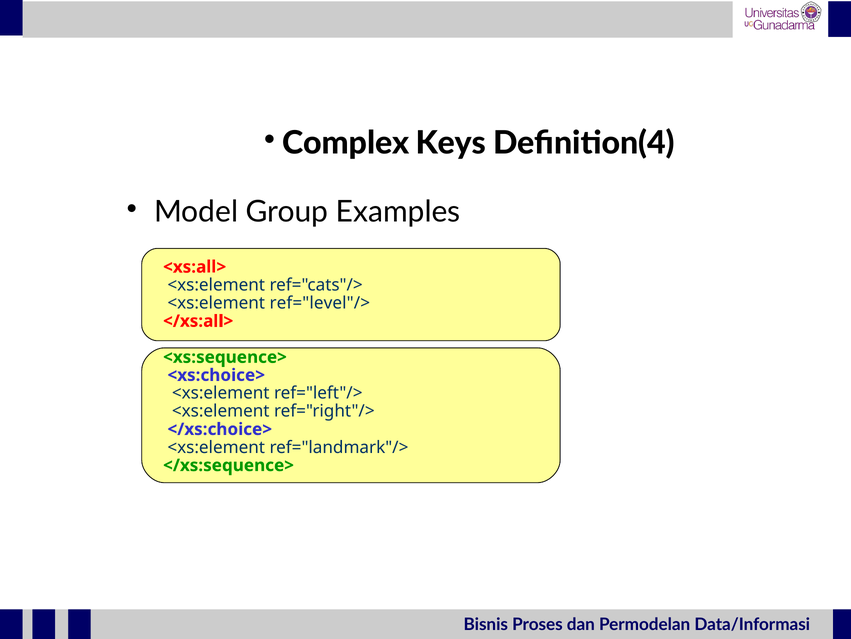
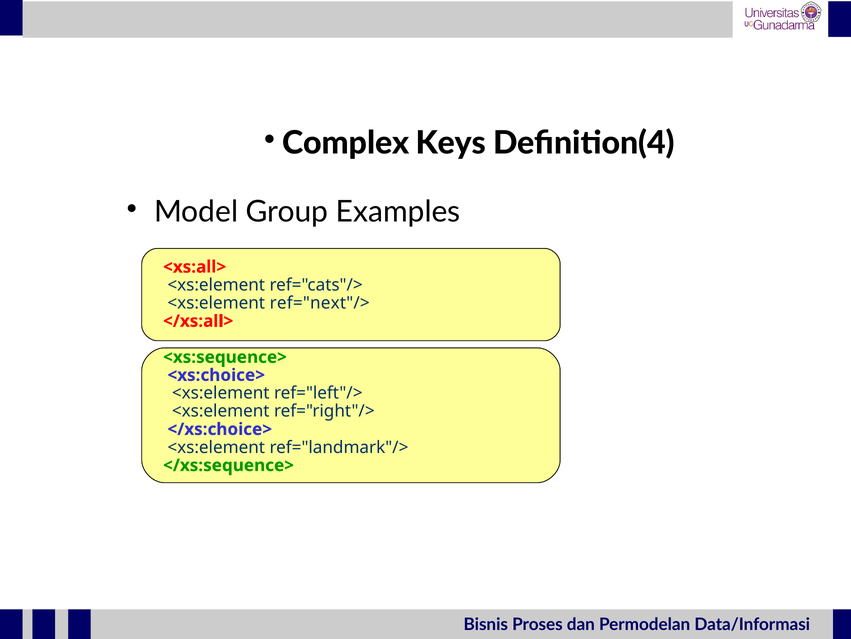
ref="level"/>: ref="level"/> -> ref="next"/>
